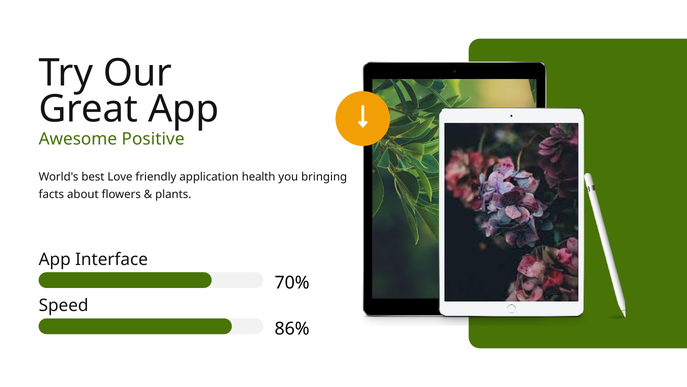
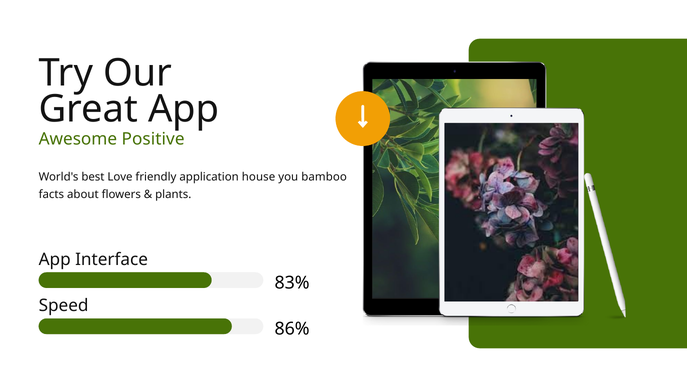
health: health -> house
bringing: bringing -> bamboo
70%: 70% -> 83%
